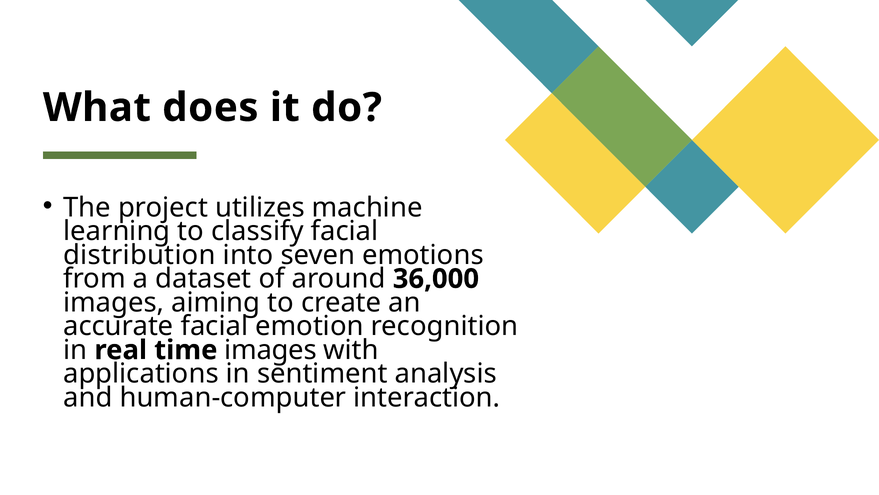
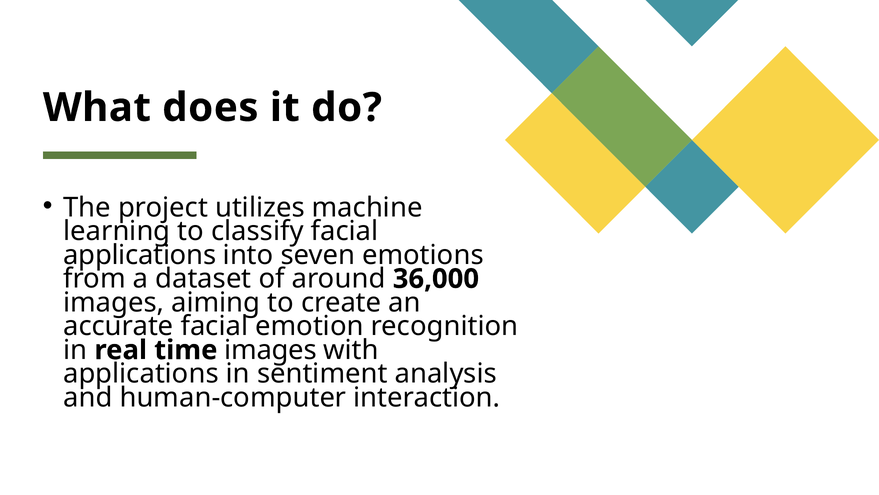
distribution at (139, 255): distribution -> applications
